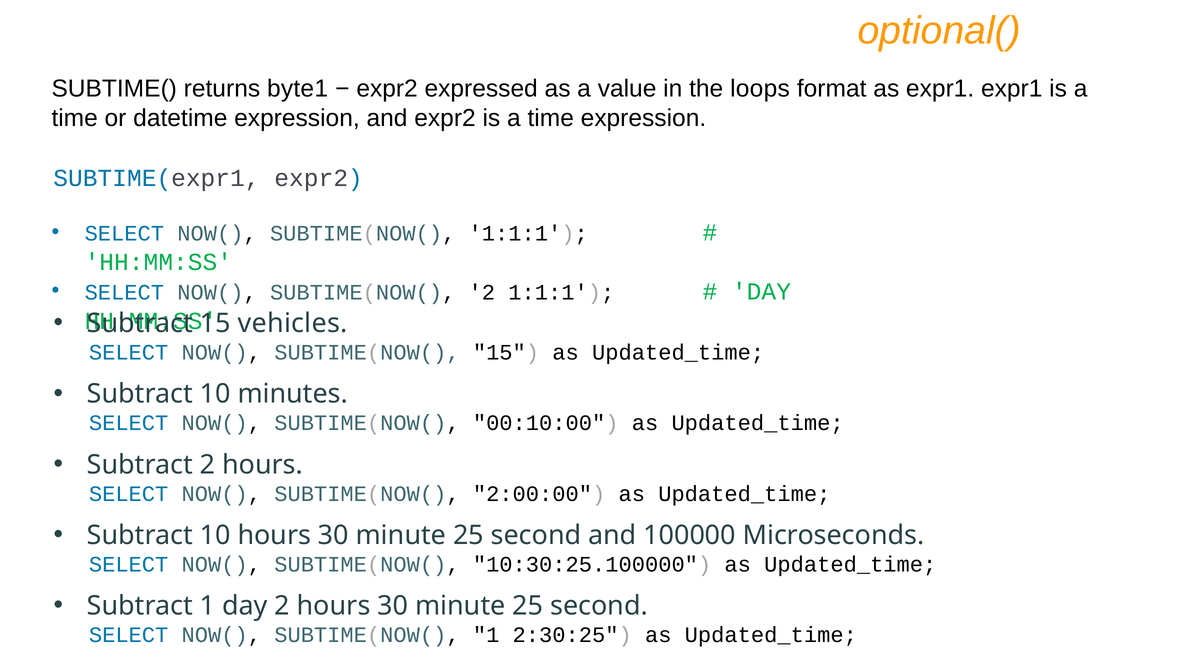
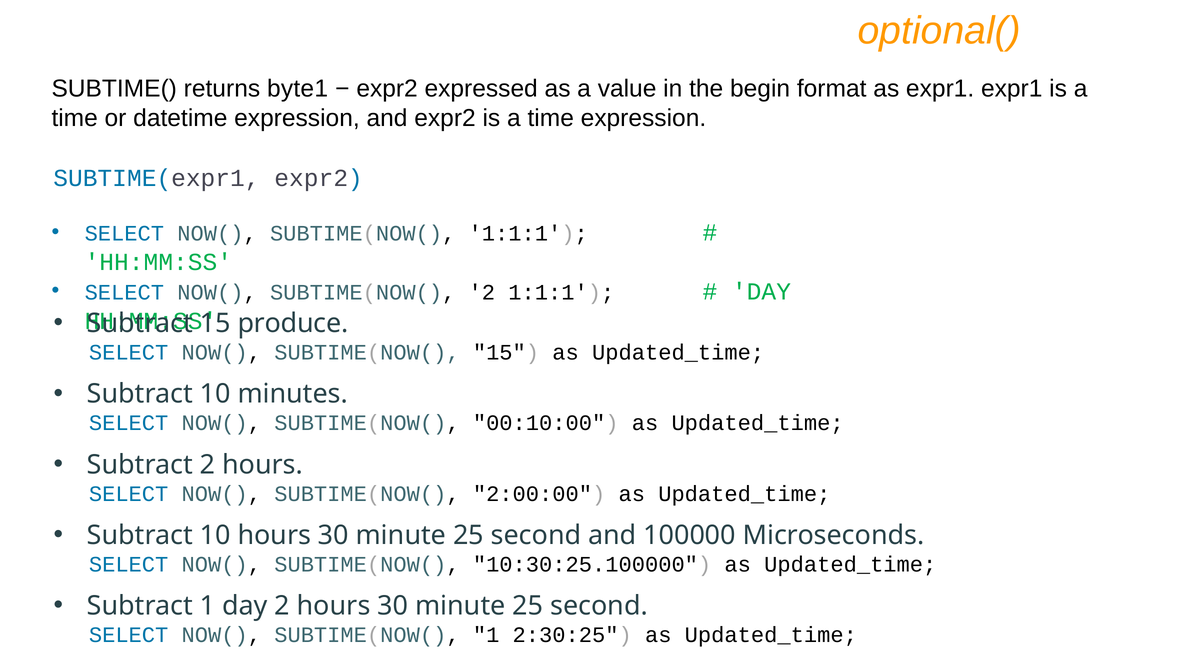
loops: loops -> begin
vehicles: vehicles -> produce
